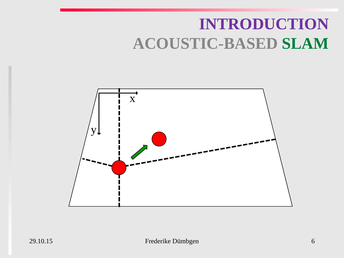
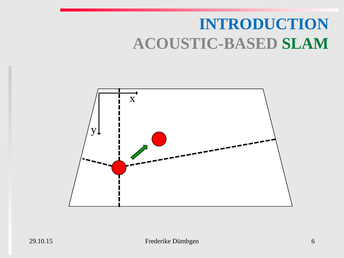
INTRODUCTION colour: purple -> blue
